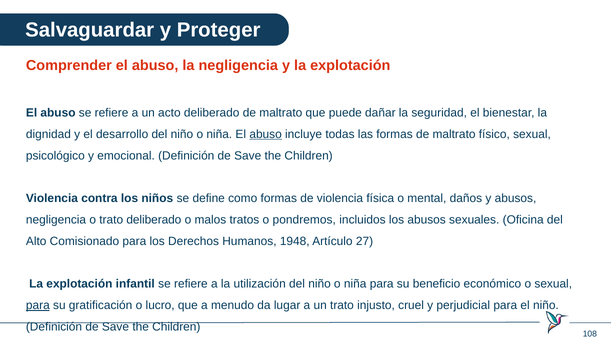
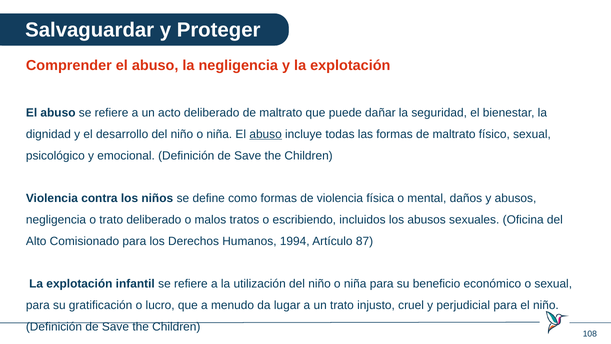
pondremos: pondremos -> escribiendo
1948: 1948 -> 1994
27: 27 -> 87
para at (38, 305) underline: present -> none
